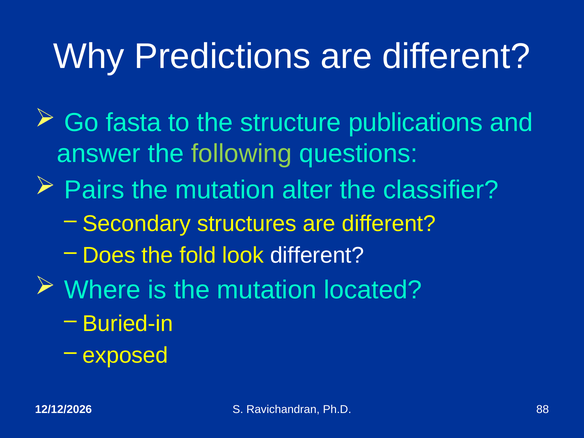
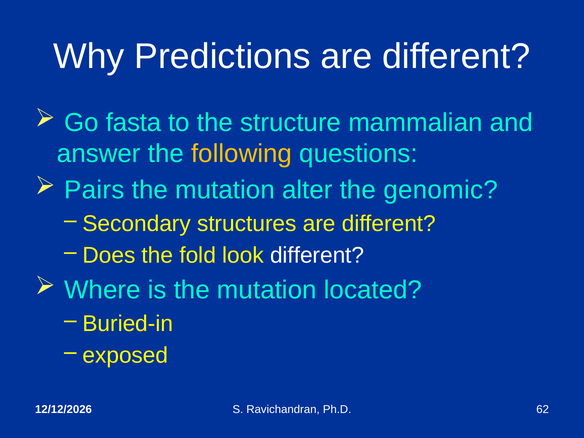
publications: publications -> mammalian
following colour: light green -> yellow
classifier: classifier -> genomic
88: 88 -> 62
